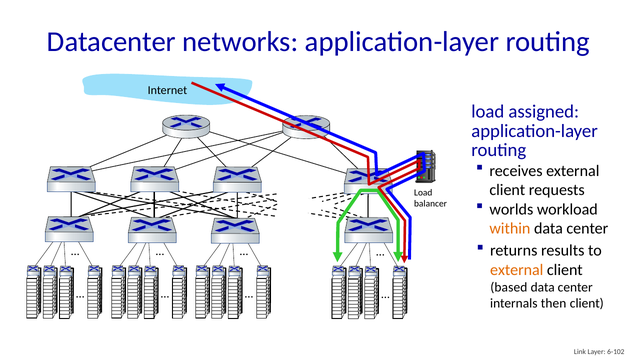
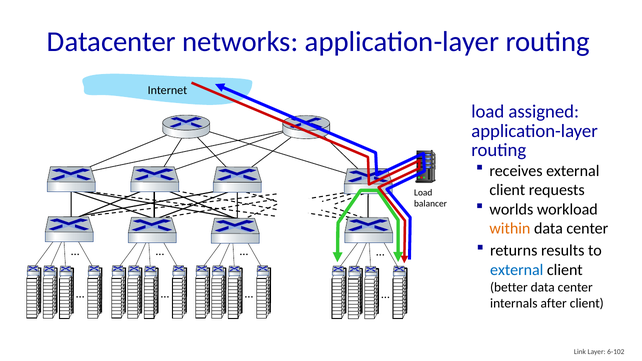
external at (517, 270) colour: orange -> blue
based: based -> better
then: then -> after
